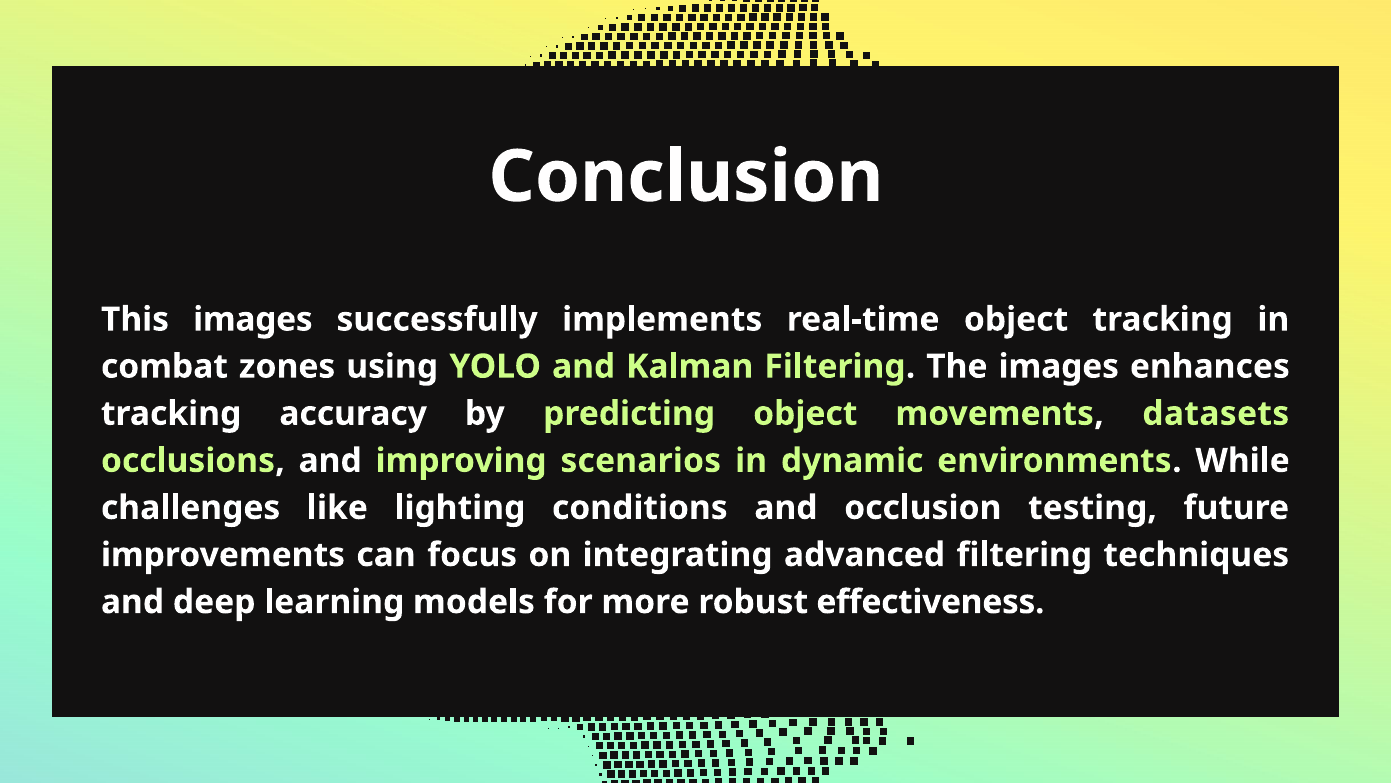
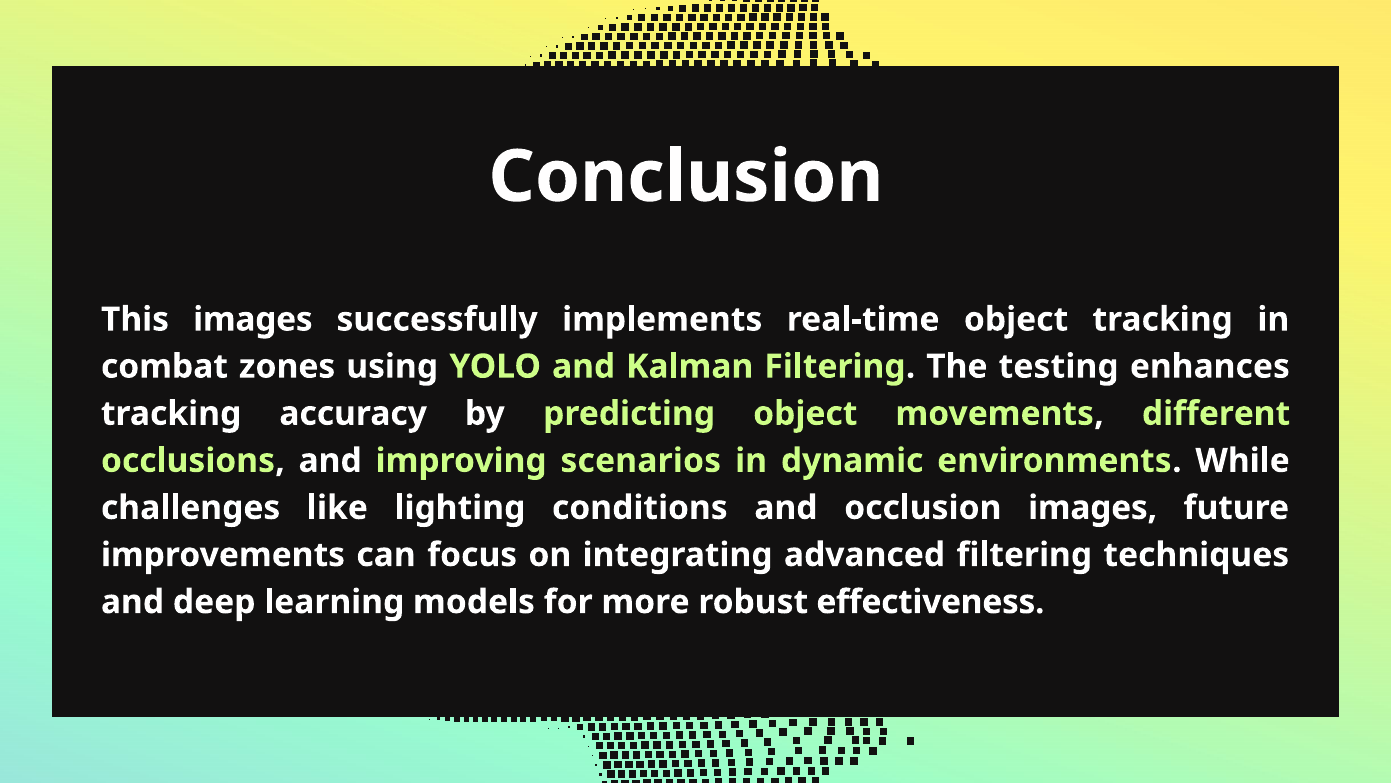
The images: images -> testing
datasets: datasets -> different
occlusion testing: testing -> images
